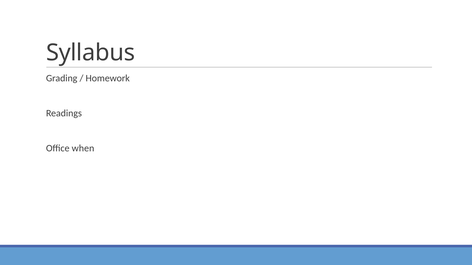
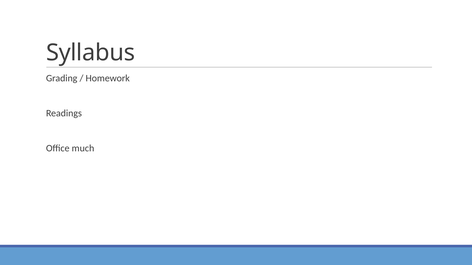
when: when -> much
